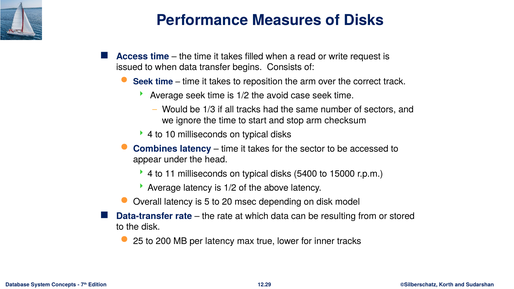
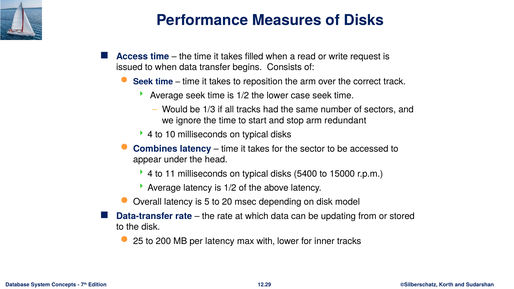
the avoid: avoid -> lower
checksum: checksum -> redundant
resulting: resulting -> updating
true: true -> with
